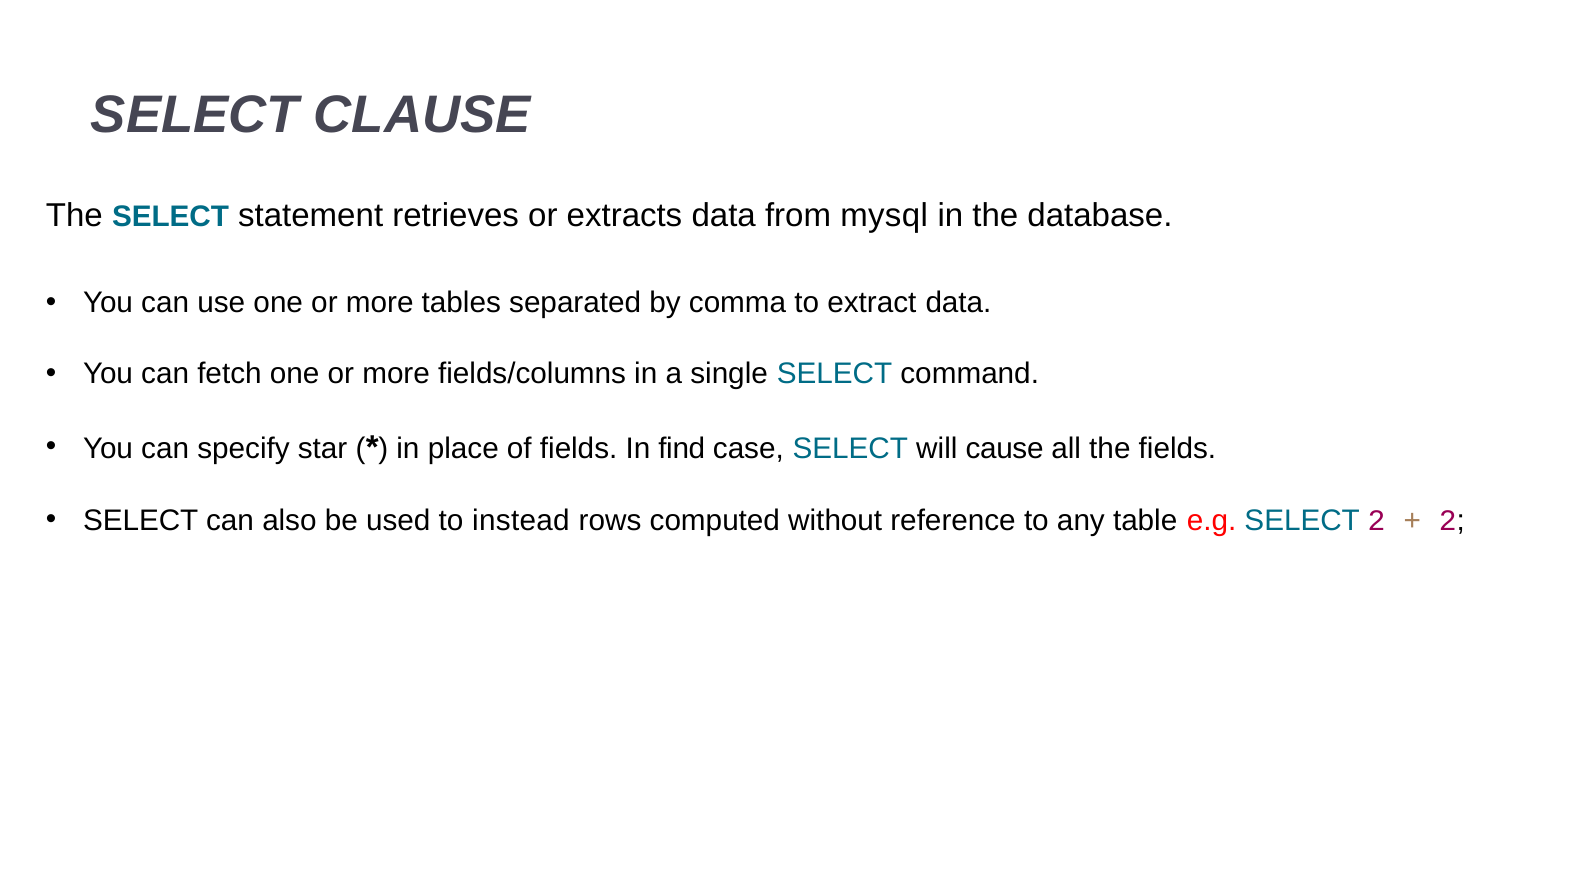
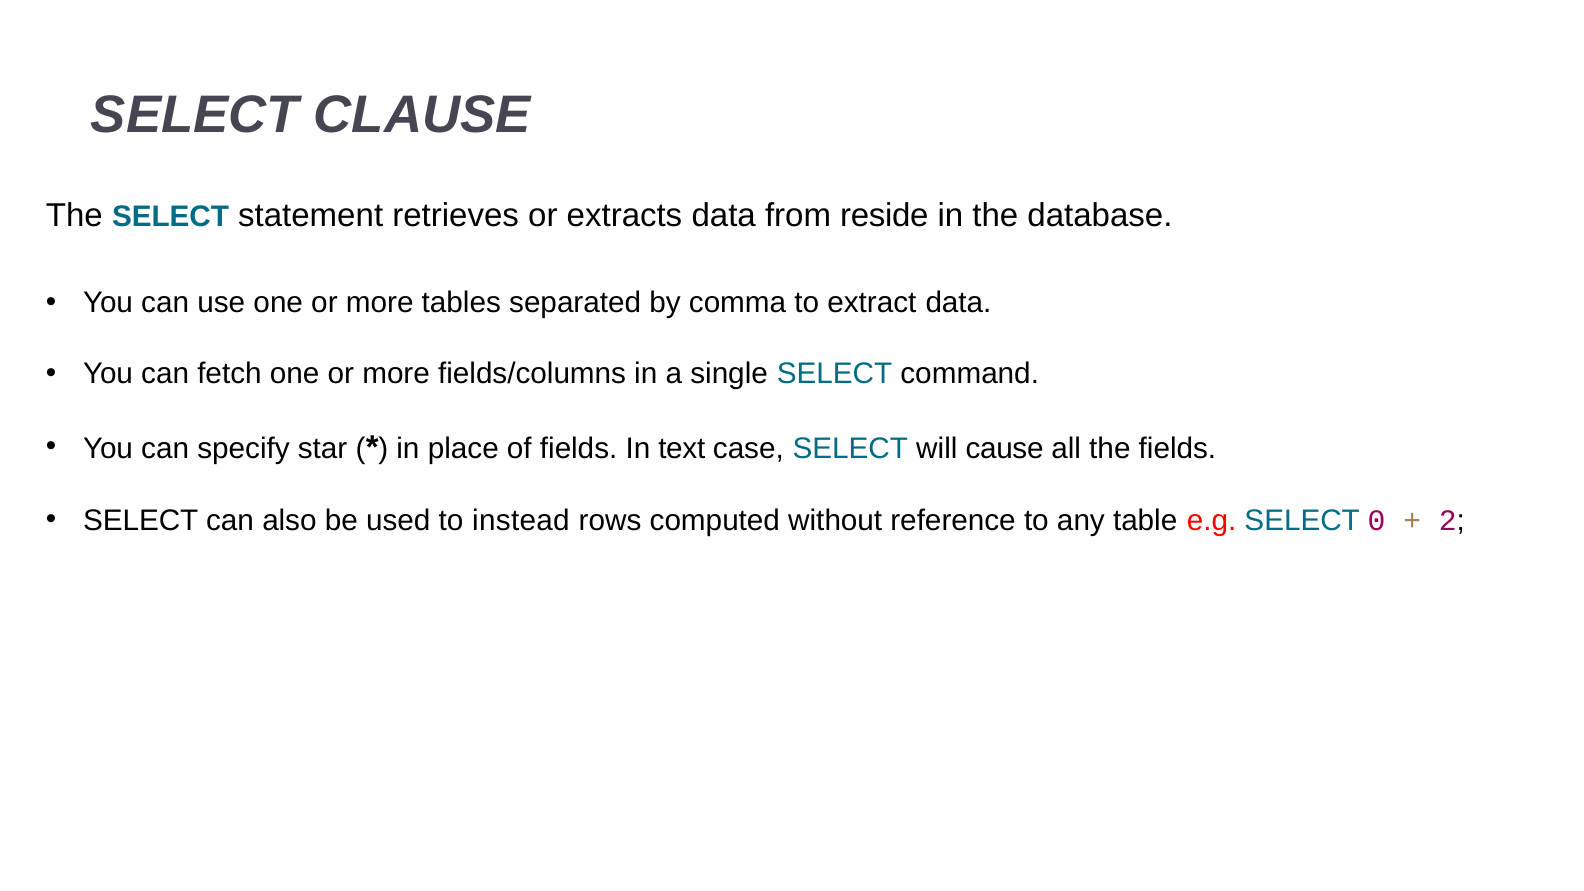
mysql: mysql -> reside
find: find -> text
SELECT 2: 2 -> 0
